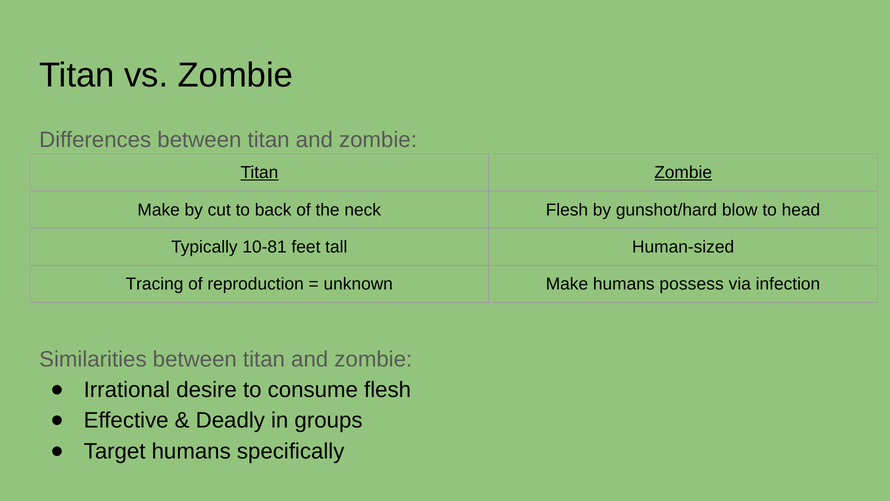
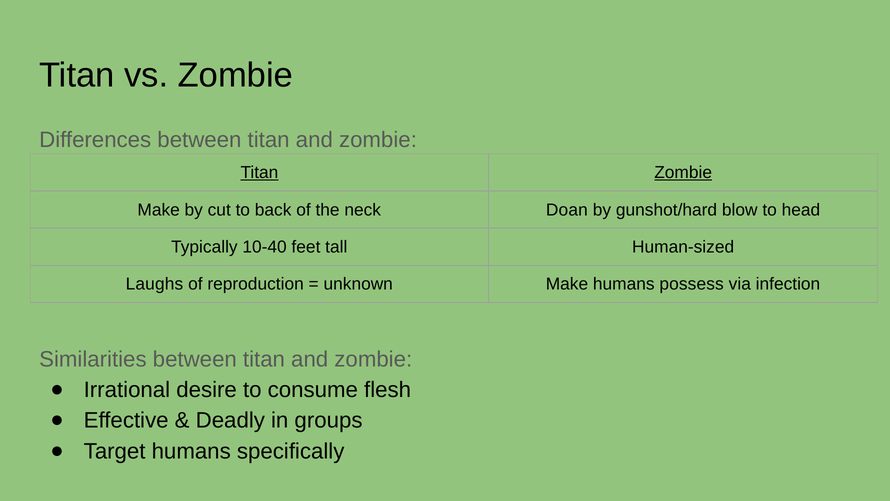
neck Flesh: Flesh -> Doan
10-81: 10-81 -> 10-40
Tracing: Tracing -> Laughs
